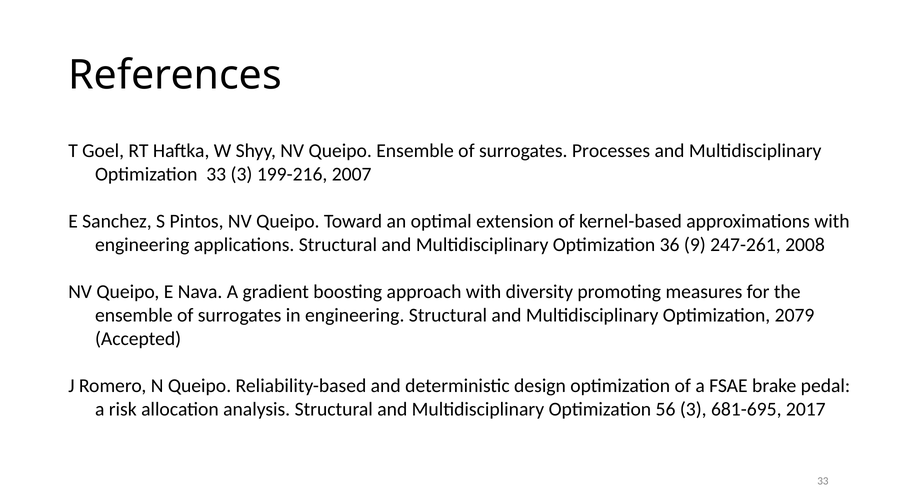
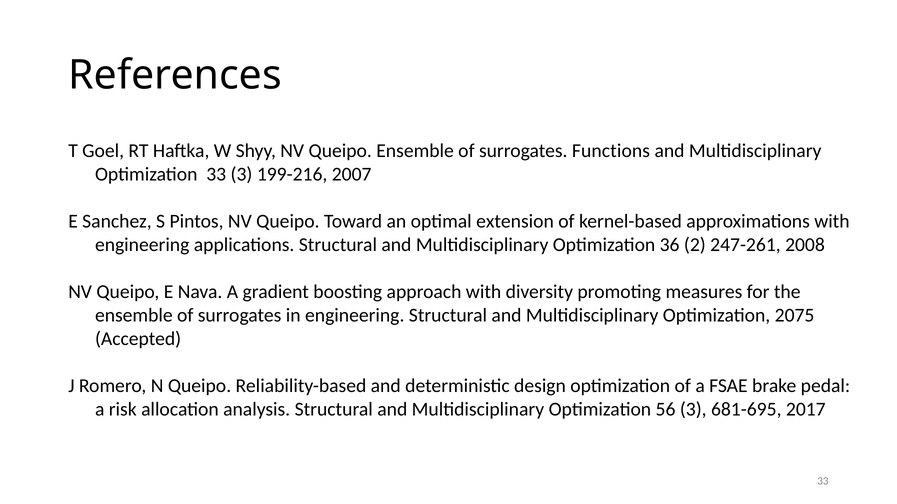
Processes: Processes -> Functions
9: 9 -> 2
2079: 2079 -> 2075
